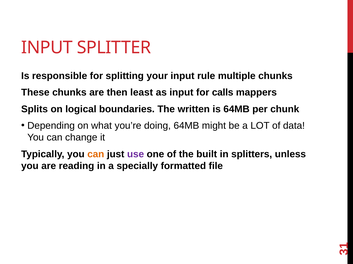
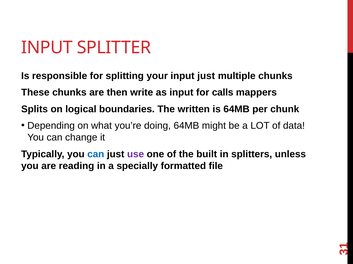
input rule: rule -> just
least: least -> write
can at (96, 154) colour: orange -> blue
